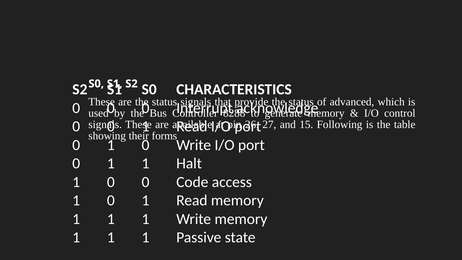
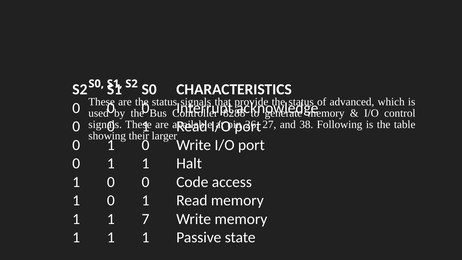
15: 15 -> 38
forms: forms -> larger
1 at (146, 219): 1 -> 7
